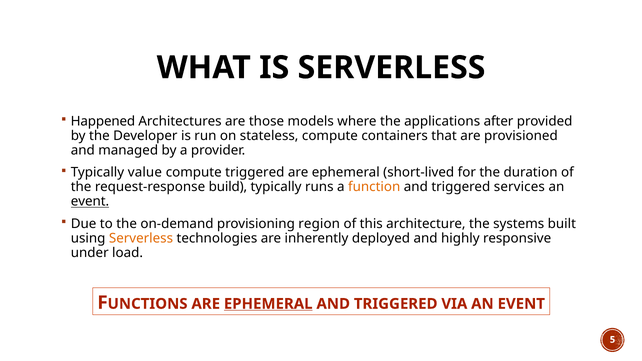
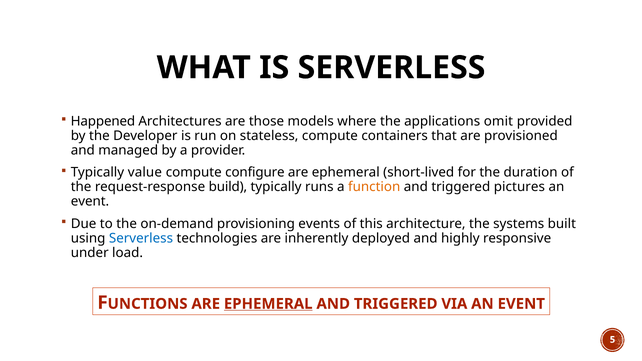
after: after -> omit
compute triggered: triggered -> configure
services: services -> pictures
event at (90, 202) underline: present -> none
region: region -> events
Serverless at (141, 238) colour: orange -> blue
